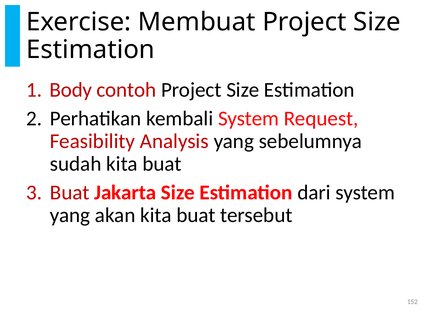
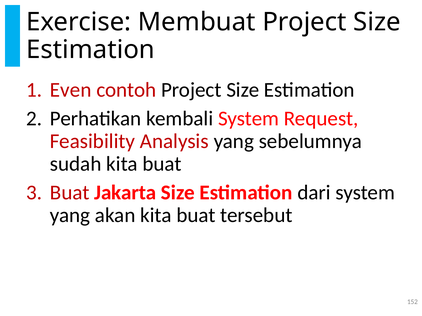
Body: Body -> Even
